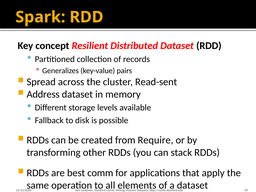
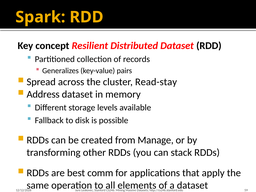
Read-sent: Read-sent -> Read-stay
Require: Require -> Manage
